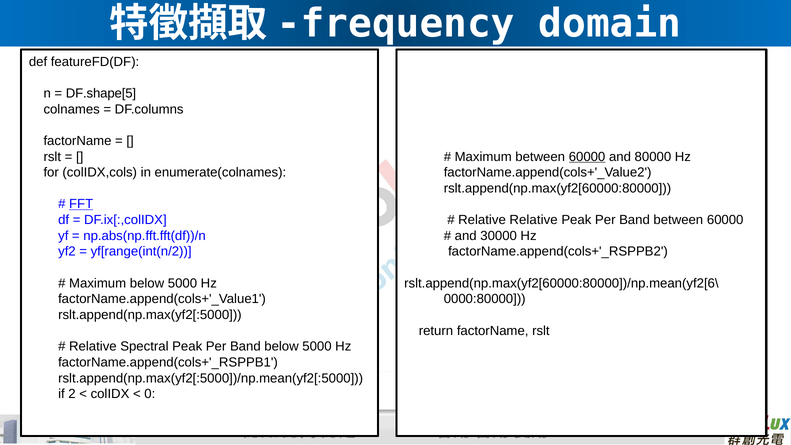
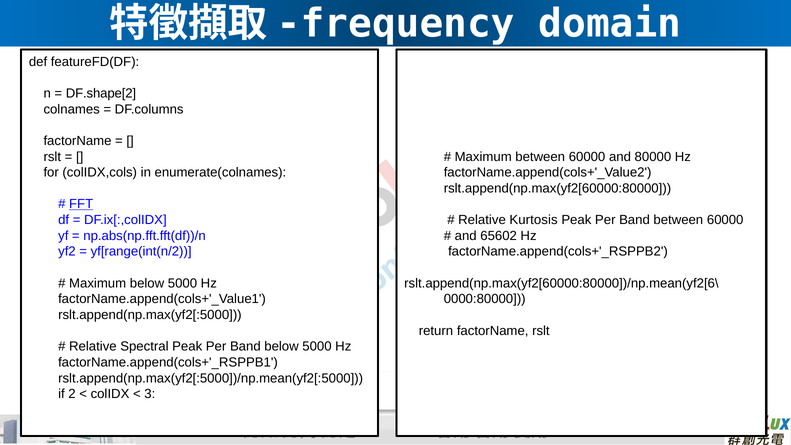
DF.shape[5: DF.shape[5 -> DF.shape[2
60000 at (587, 157) underline: present -> none
Relative Relative: Relative -> Kurtosis
30000: 30000 -> 65602
0: 0 -> 3
